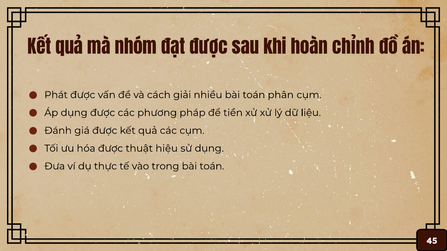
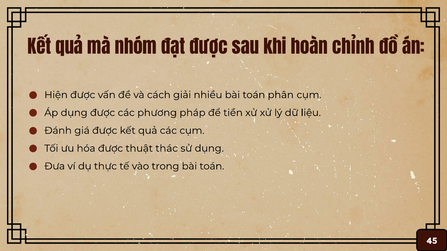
Phát: Phát -> Hiện
hiệu: hiệu -> thác
